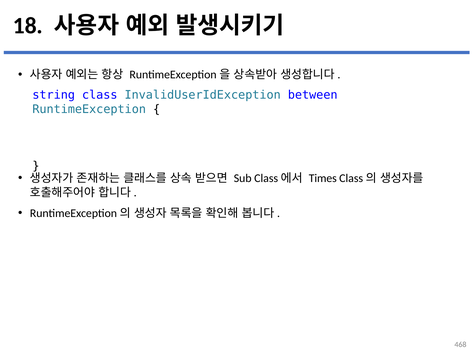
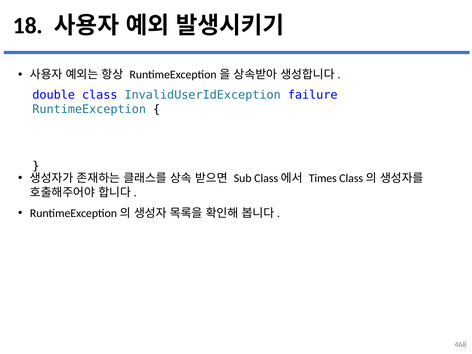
string: string -> double
between: between -> failure
